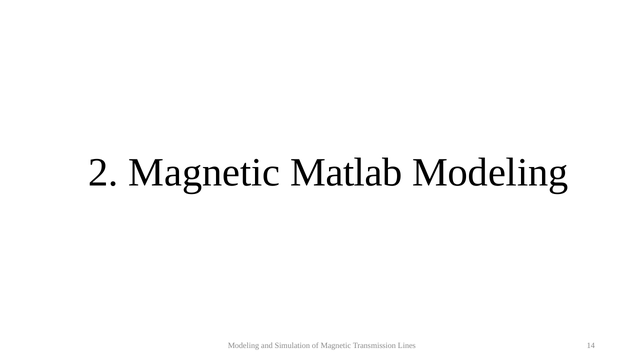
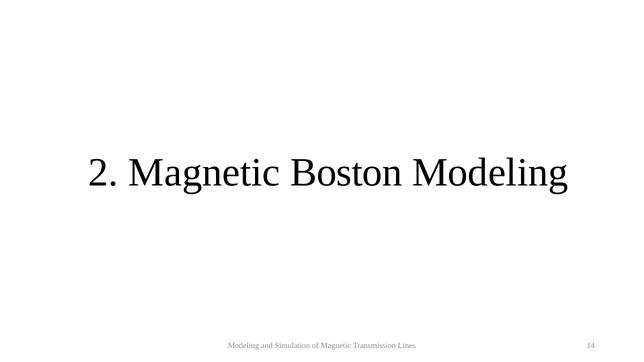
Matlab: Matlab -> Boston
